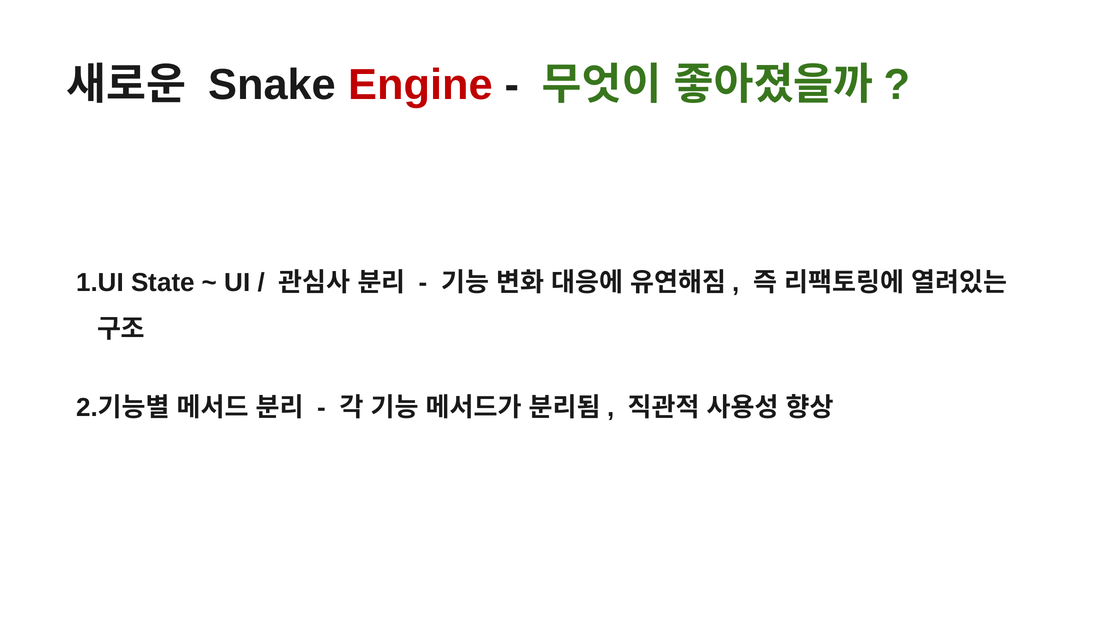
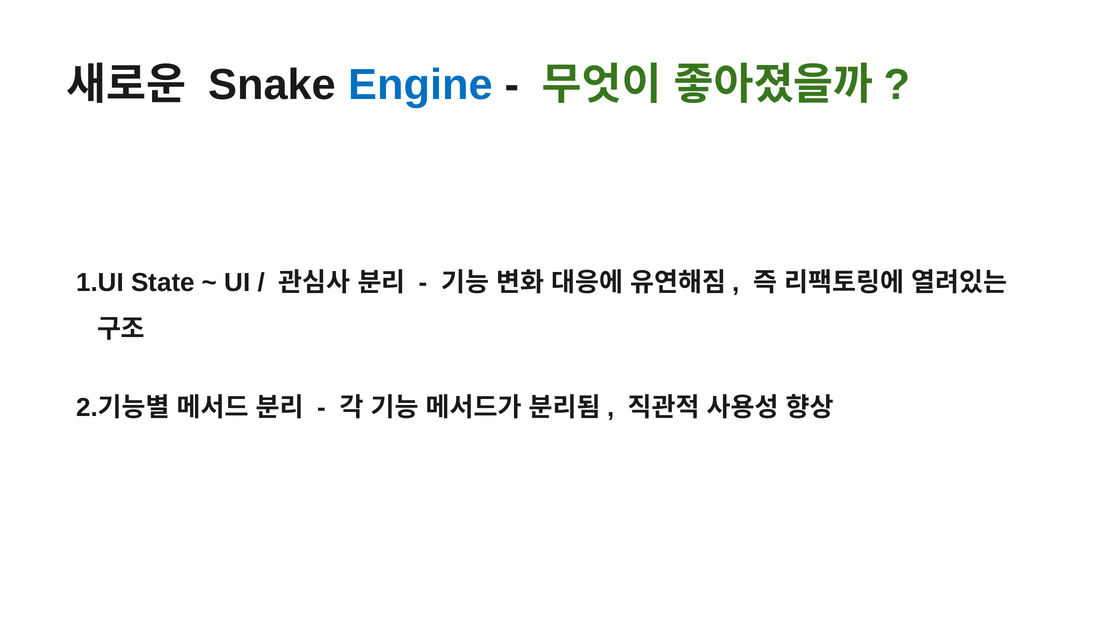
Engine colour: red -> blue
